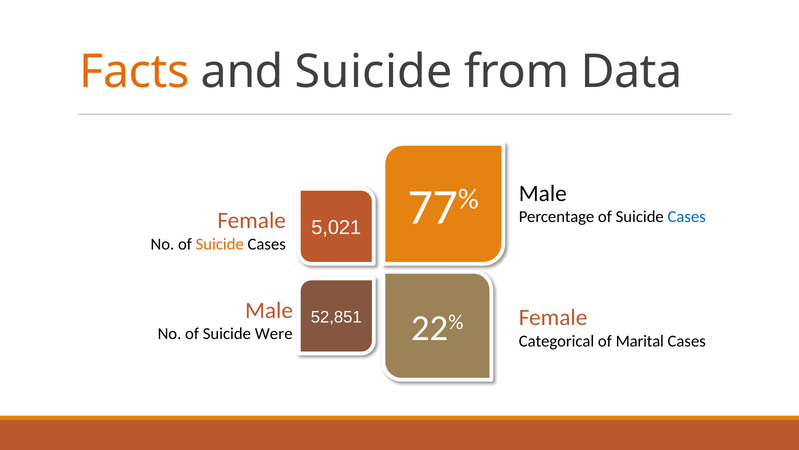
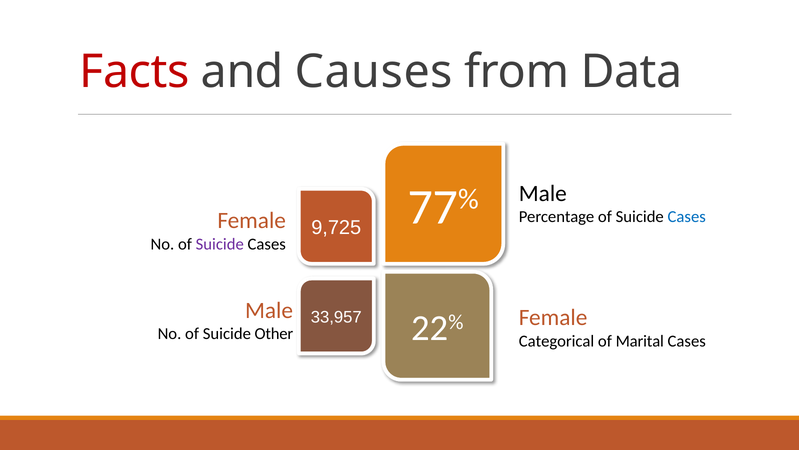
Facts colour: orange -> red
and Suicide: Suicide -> Causes
5,021: 5,021 -> 9,725
Suicide at (220, 244) colour: orange -> purple
52,851: 52,851 -> 33,957
Were: Were -> Other
